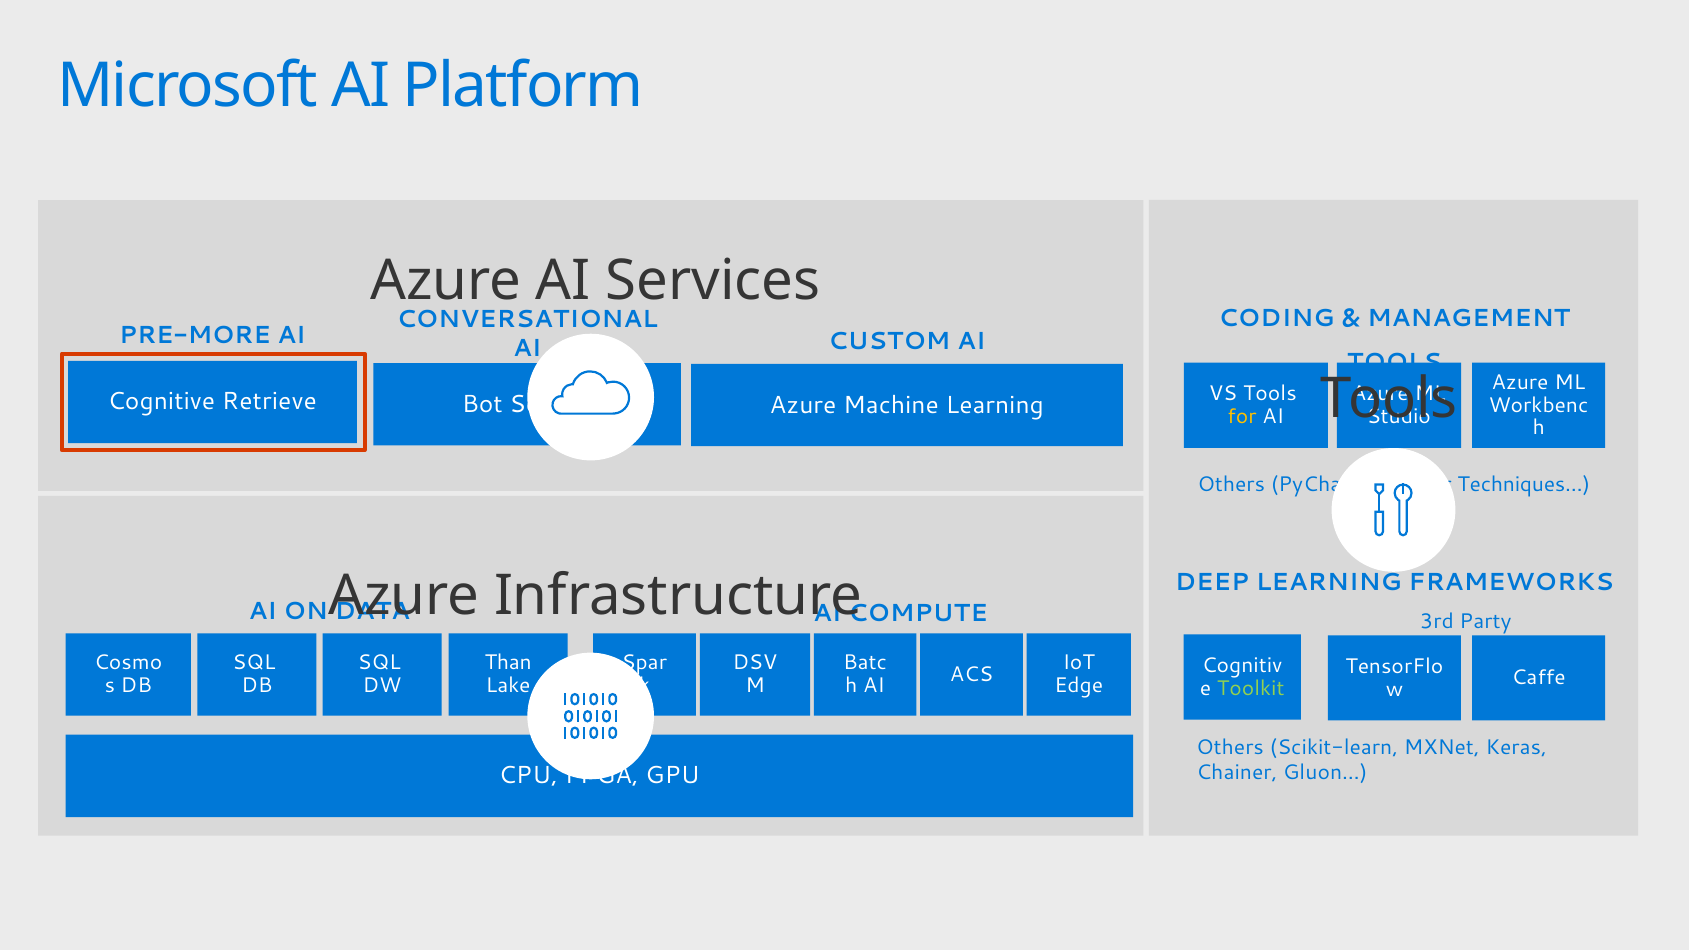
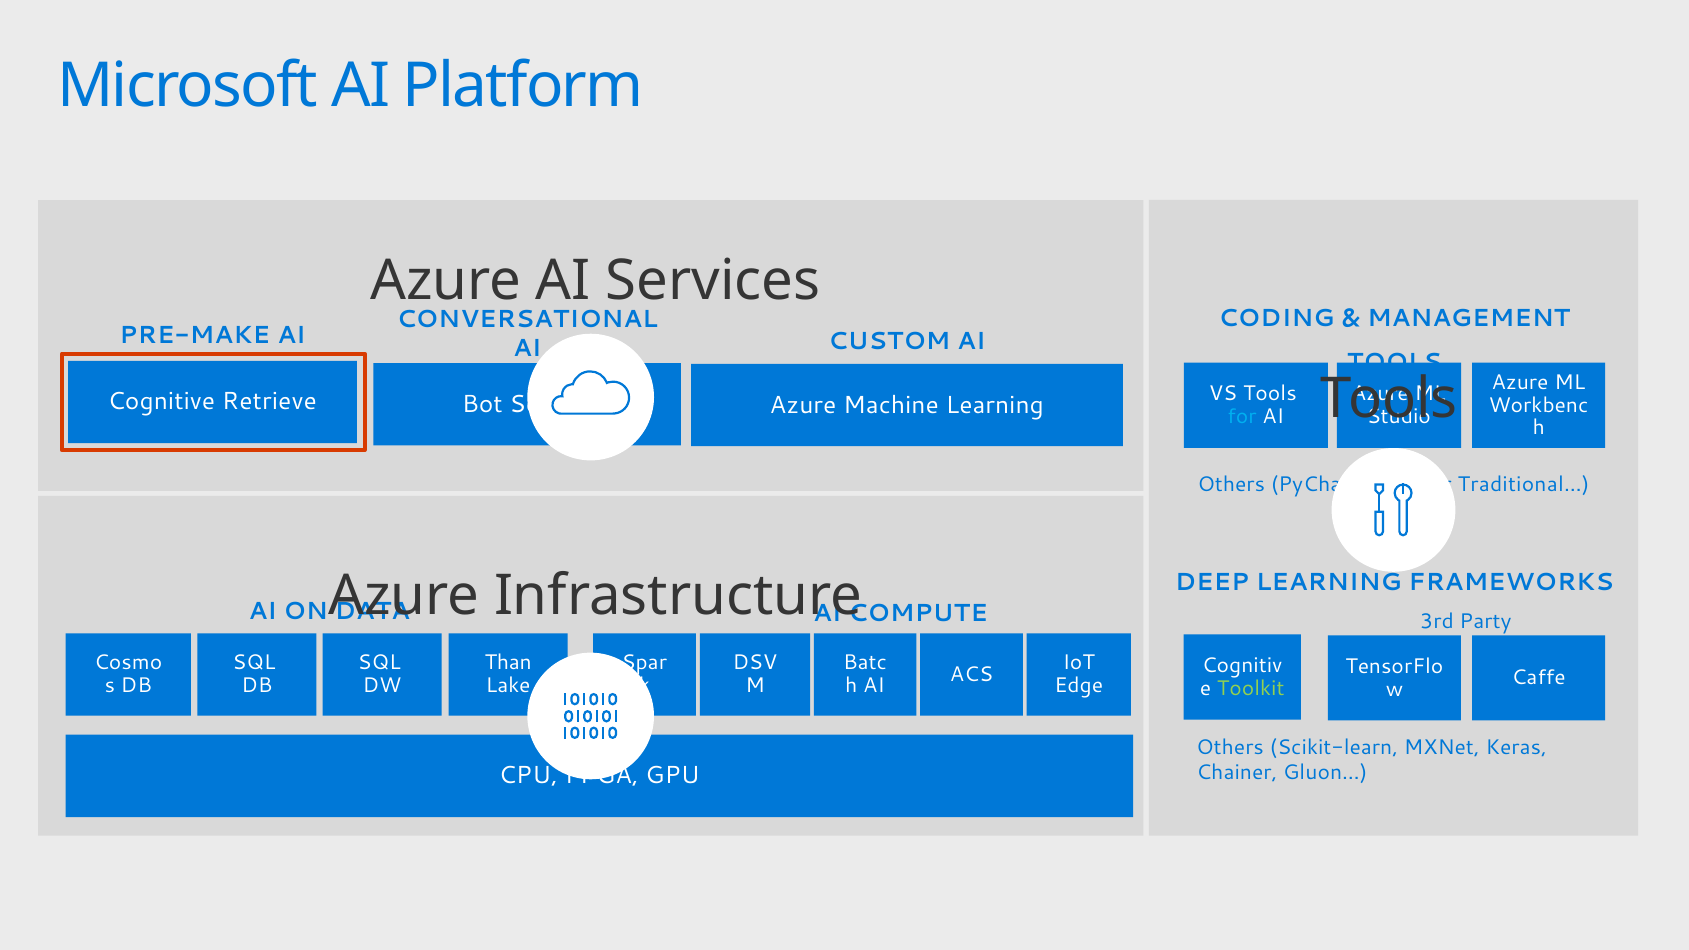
PRE-MORE: PRE-MORE -> PRE-MAKE
for colour: yellow -> light blue
Techniques…: Techniques… -> Traditional…
